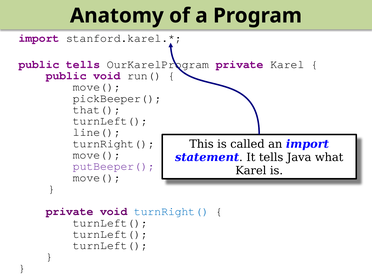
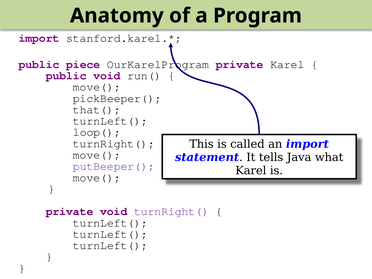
public tells: tells -> piece
line(: line( -> loop(
turnRight( at (172, 211) colour: blue -> purple
